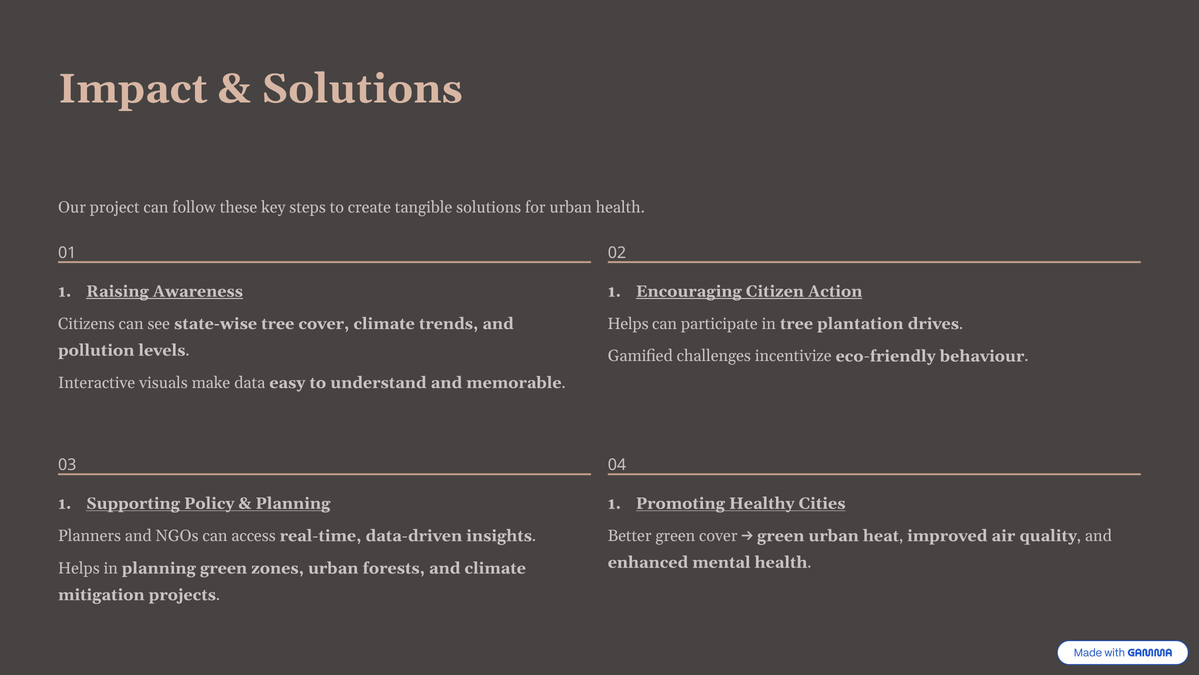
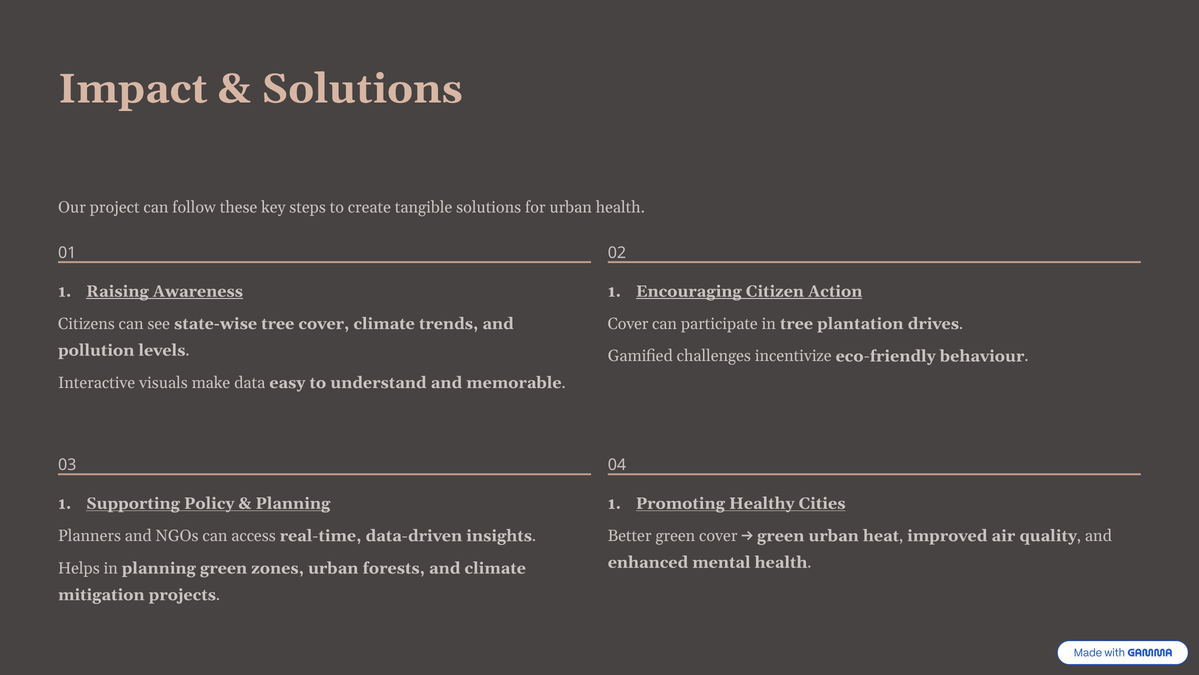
Helps at (628, 323): Helps -> Cover
